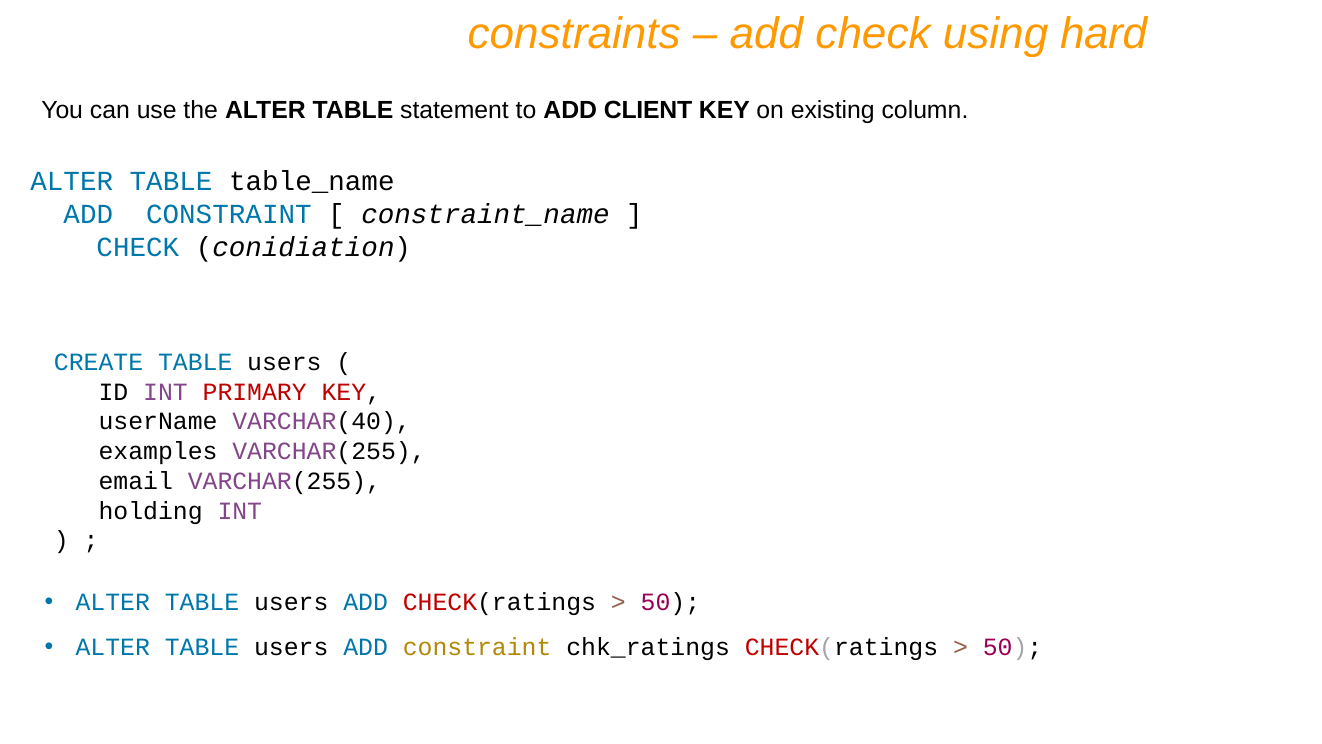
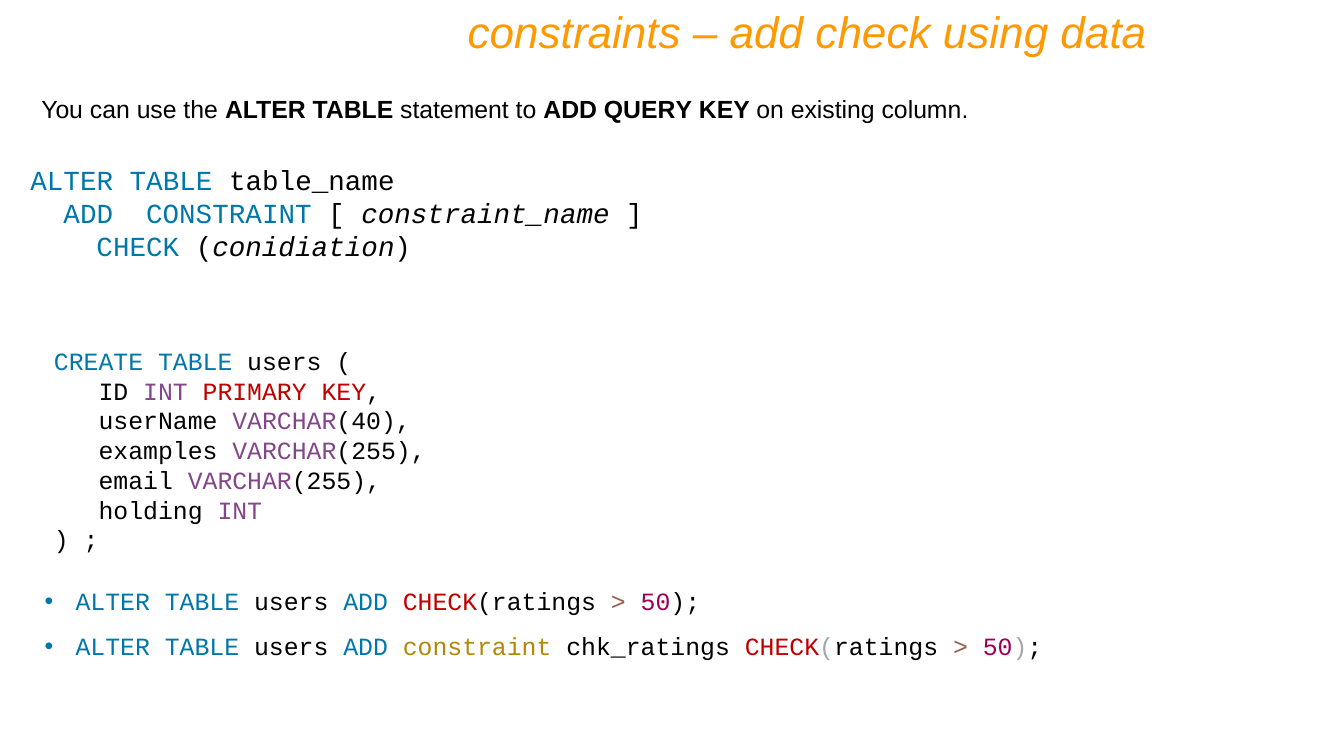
hard: hard -> data
CLIENT: CLIENT -> QUERY
